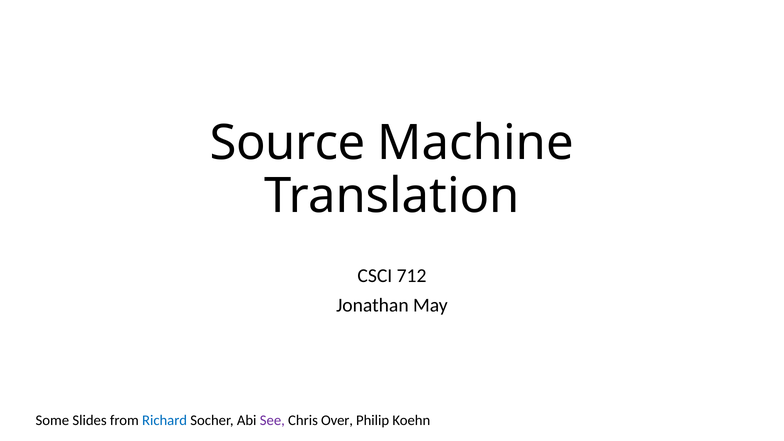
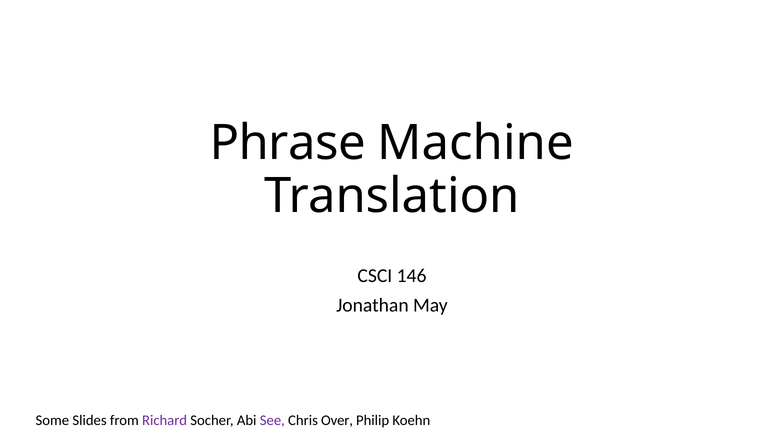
Source: Source -> Phrase
712: 712 -> 146
Richard colour: blue -> purple
